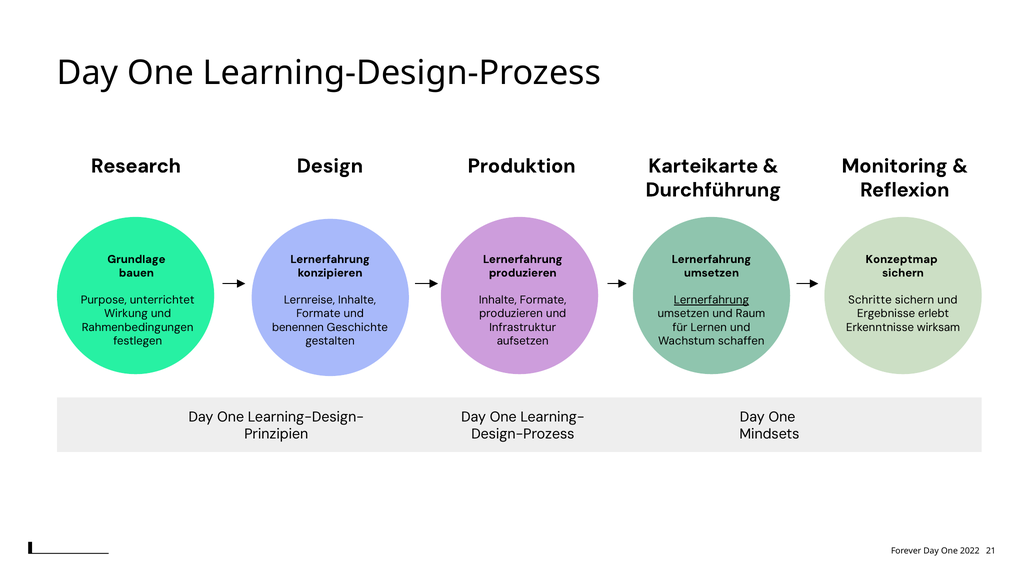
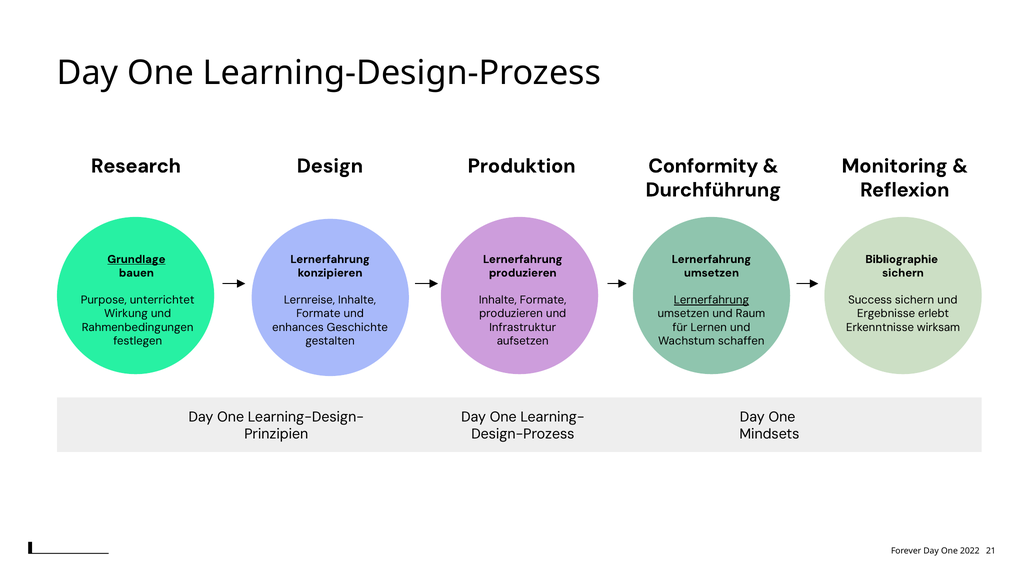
Karteikarte: Karteikarte -> Conformity
Grundlage underline: none -> present
Konzeptmap: Konzeptmap -> Bibliographie
Schritte: Schritte -> Success
benennen: benennen -> enhances
